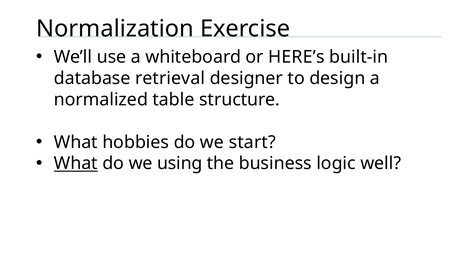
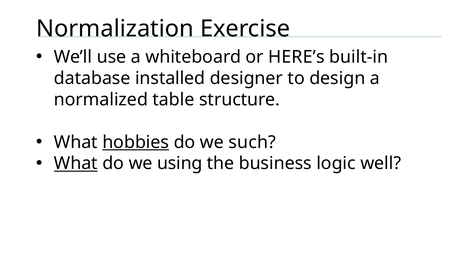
retrieval: retrieval -> installed
hobbies underline: none -> present
start: start -> such
